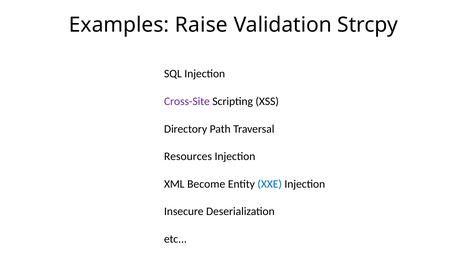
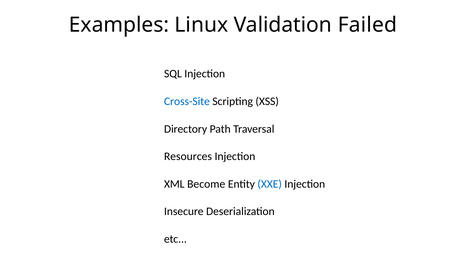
Raise: Raise -> Linux
Strcpy: Strcpy -> Failed
Cross-Site colour: purple -> blue
